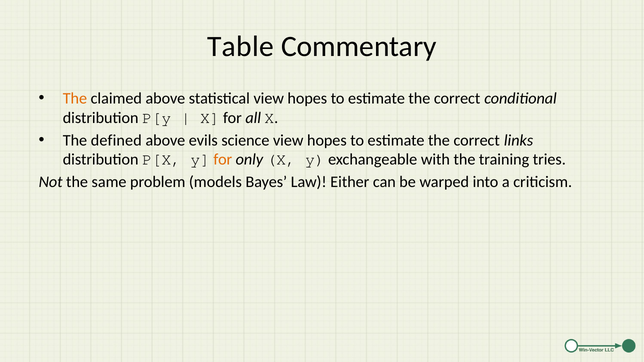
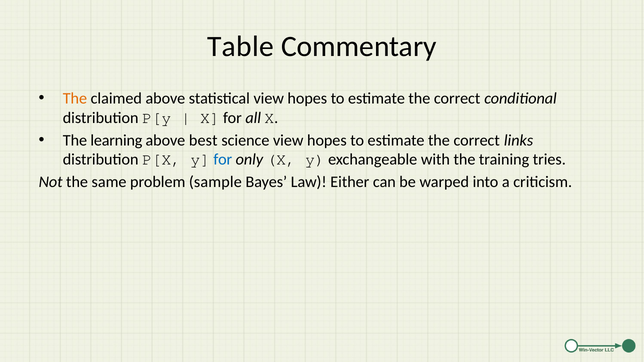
defined: defined -> learning
evils: evils -> best
for at (223, 160) colour: orange -> blue
models: models -> sample
